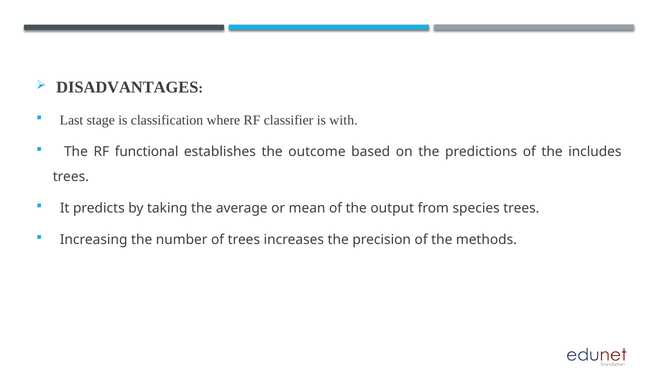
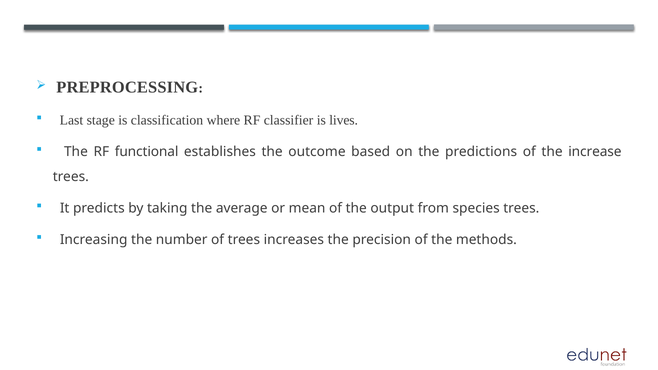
DISADVANTAGES: DISADVANTAGES -> PREPROCESSING
with: with -> lives
includes: includes -> increase
